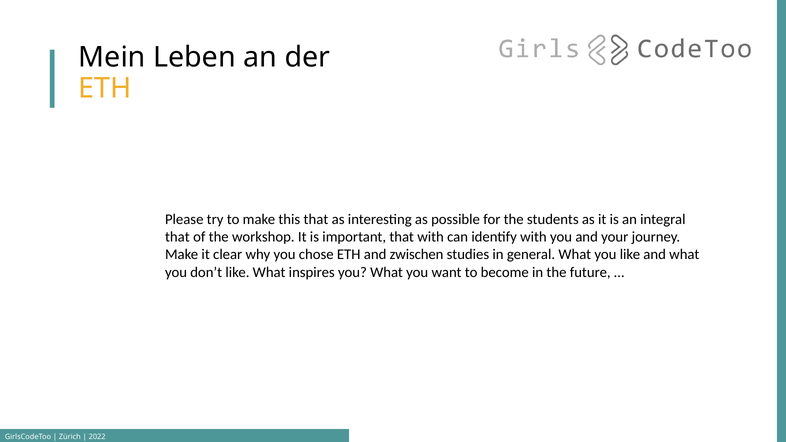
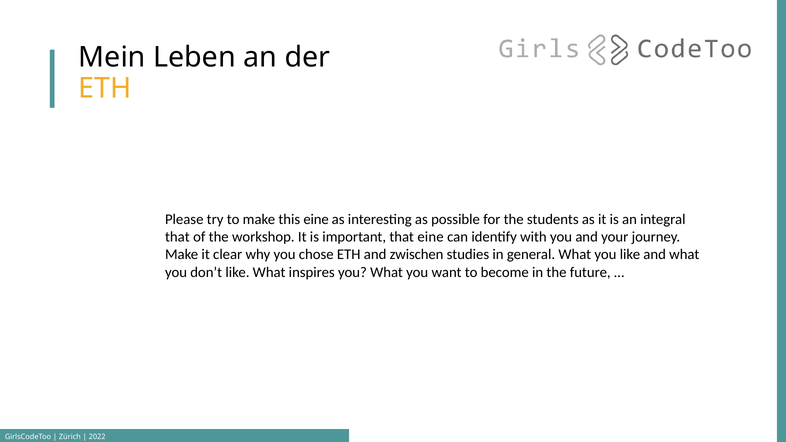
this that: that -> eine
that with: with -> eine
